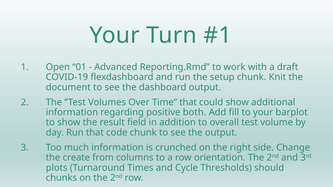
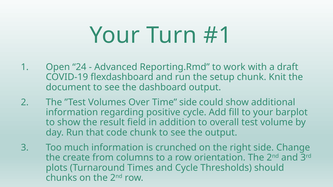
01: 01 -> 24
Time that: that -> side
positive both: both -> cycle
